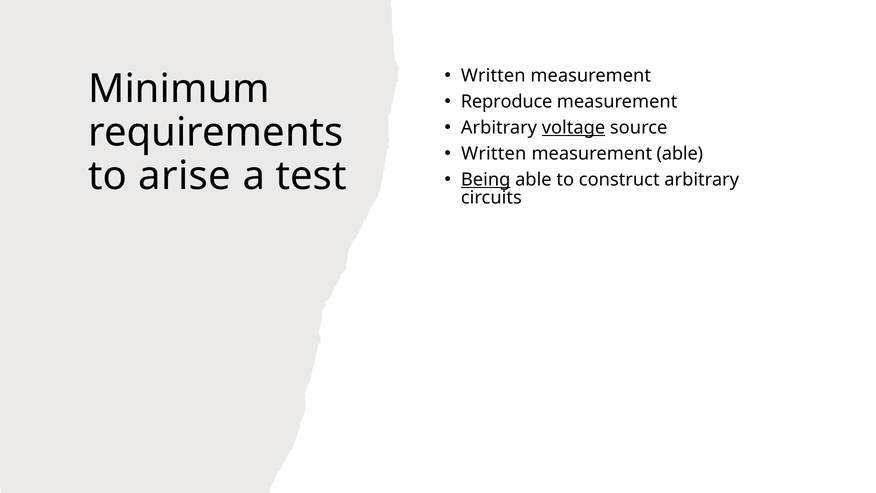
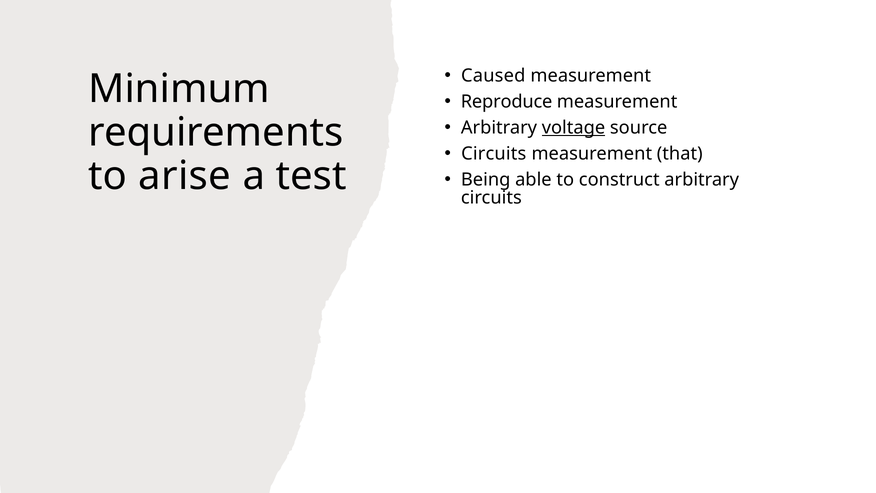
Written at (493, 76): Written -> Caused
Written at (494, 154): Written -> Circuits
measurement able: able -> that
Being underline: present -> none
